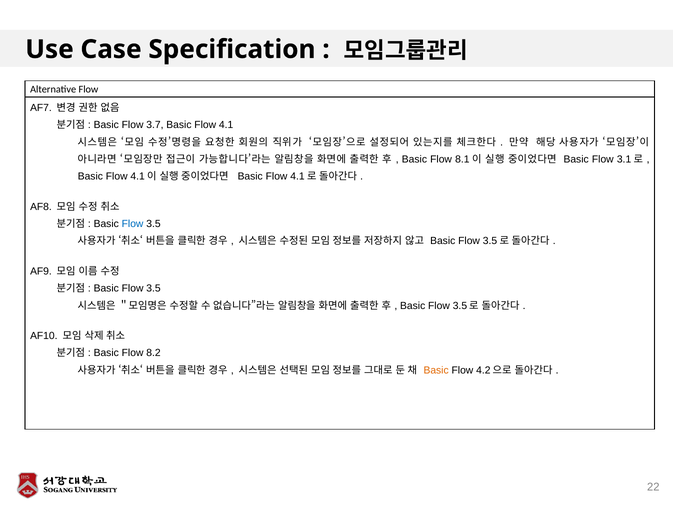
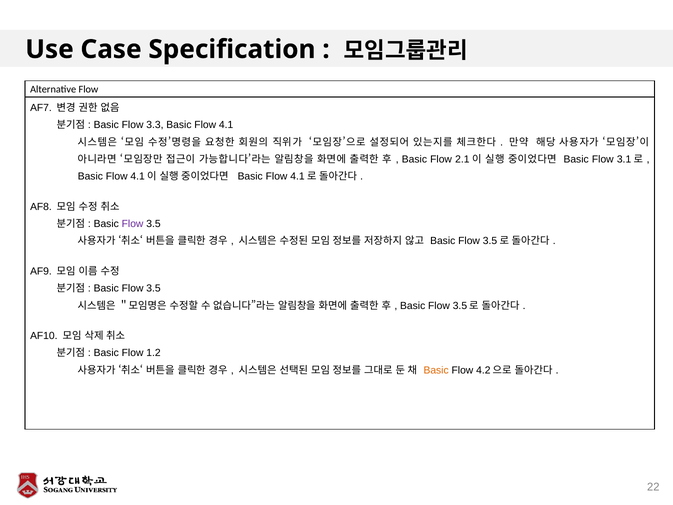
3.7: 3.7 -> 3.3
8.1: 8.1 -> 2.1
Flow at (133, 224) colour: blue -> purple
8.2: 8.2 -> 1.2
